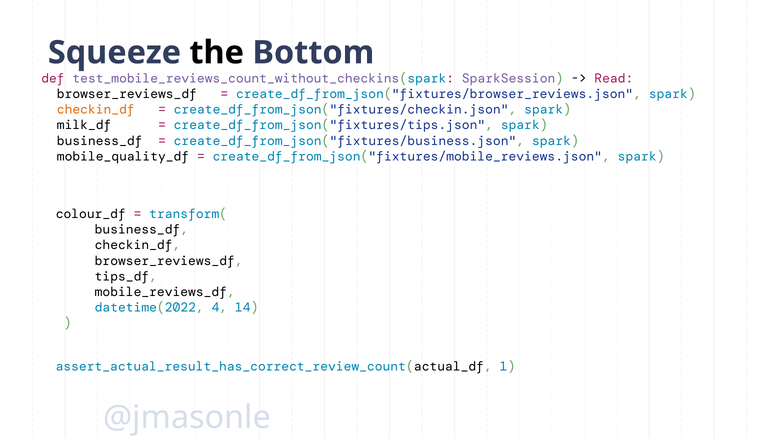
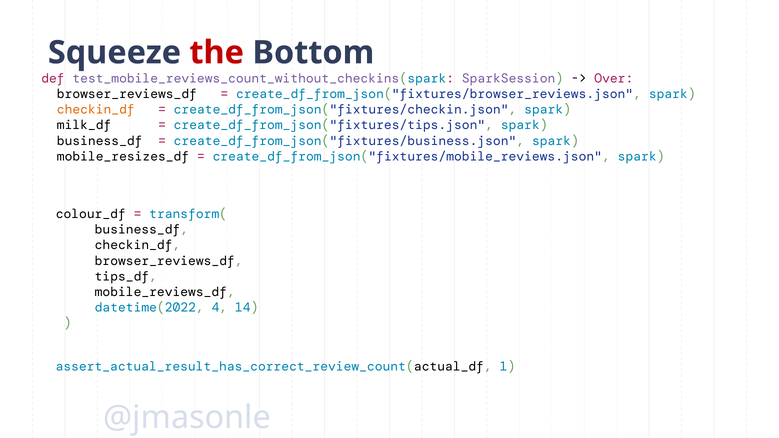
the colour: black -> red
Read: Read -> Over
mobile_quality_df: mobile_quality_df -> mobile_resizes_df
